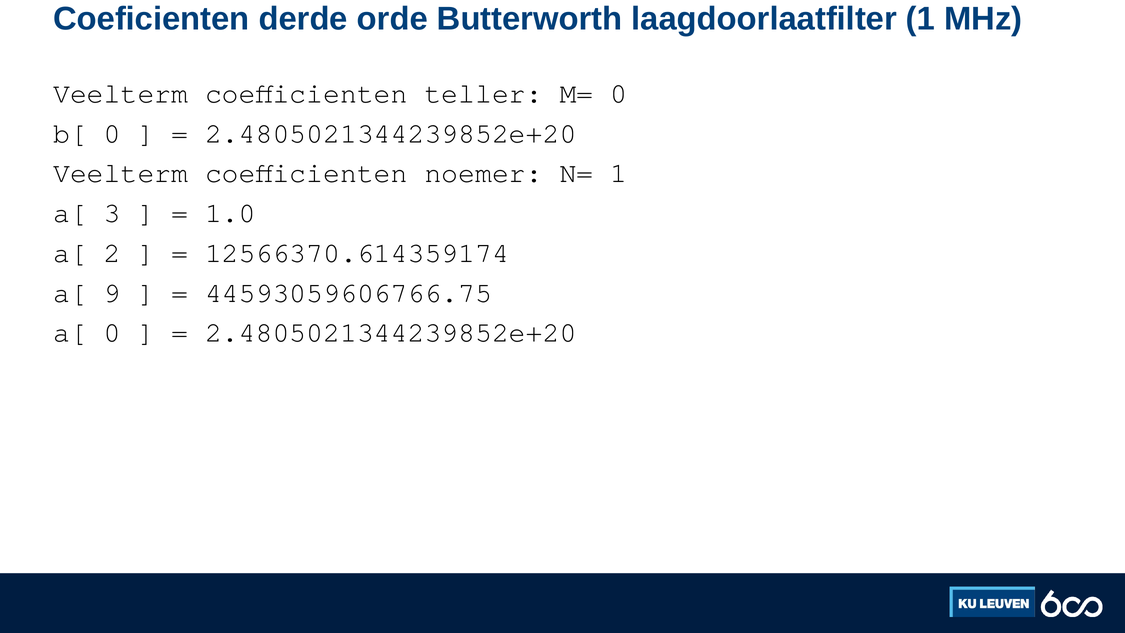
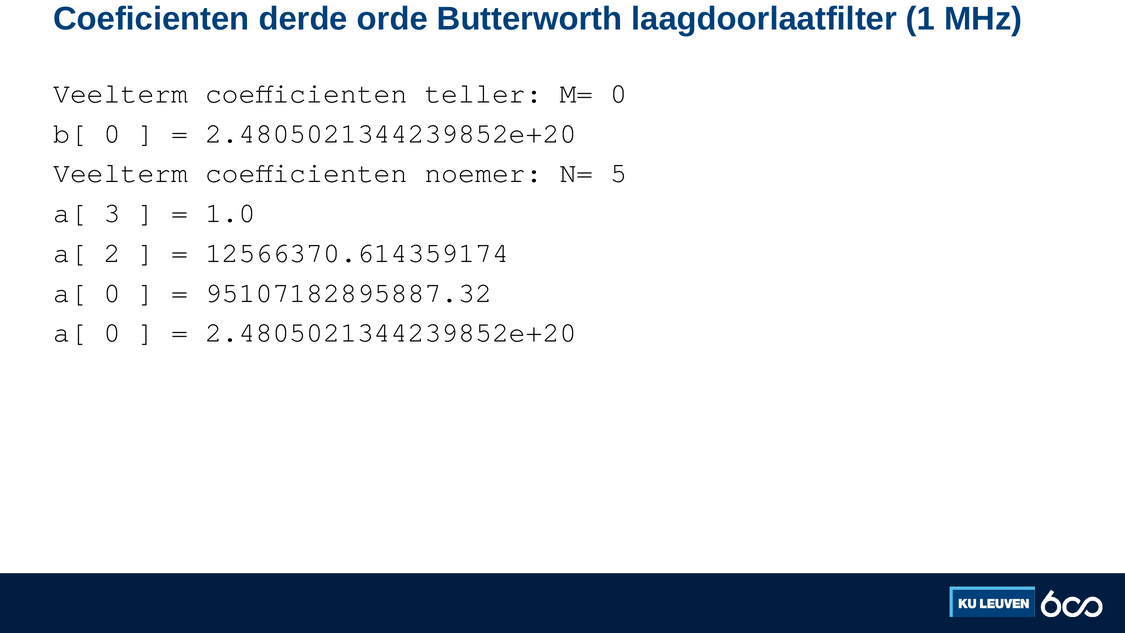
N= 1: 1 -> 5
9 at (112, 293): 9 -> 0
44593059606766.75: 44593059606766.75 -> 95107182895887.32
